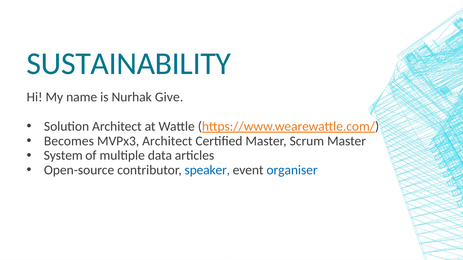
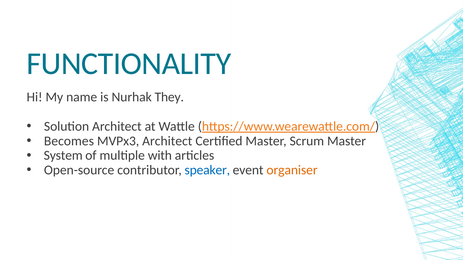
SUSTAINABILITY: SUSTAINABILITY -> FUNCTIONALITY
Give: Give -> They
data: data -> with
organiser colour: blue -> orange
